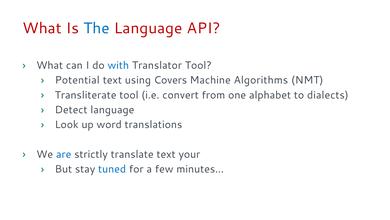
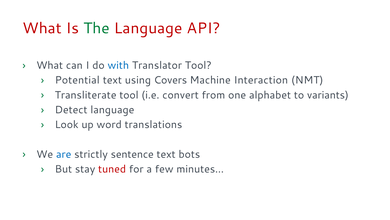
The colour: blue -> green
Algorithms: Algorithms -> Interaction
dialects: dialects -> variants
translate: translate -> sentence
your: your -> bots
tuned colour: blue -> red
